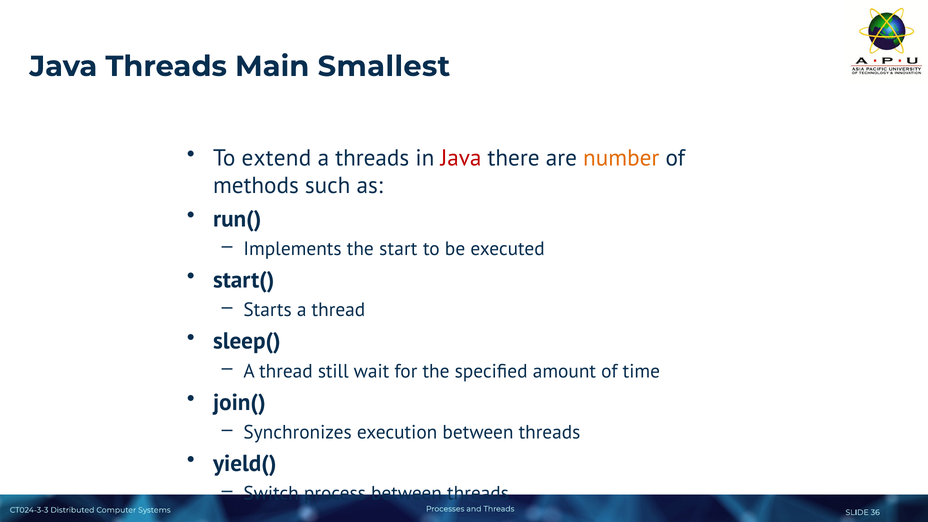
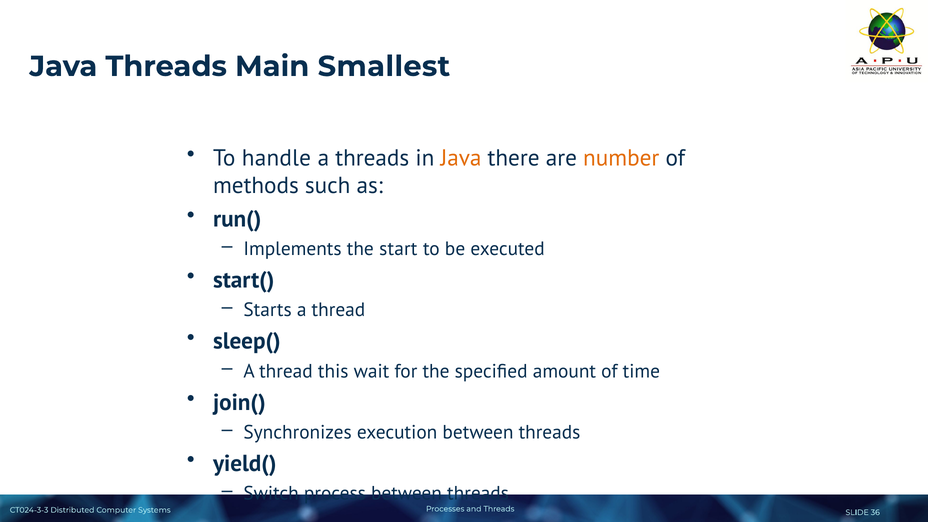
extend: extend -> handle
Java at (461, 158) colour: red -> orange
still: still -> this
